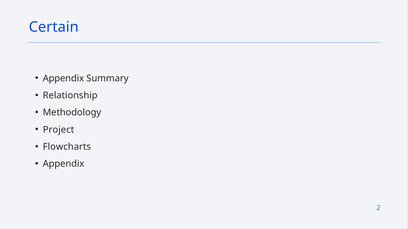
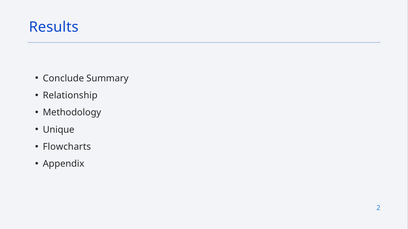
Certain: Certain -> Results
Appendix at (63, 78): Appendix -> Conclude
Project: Project -> Unique
